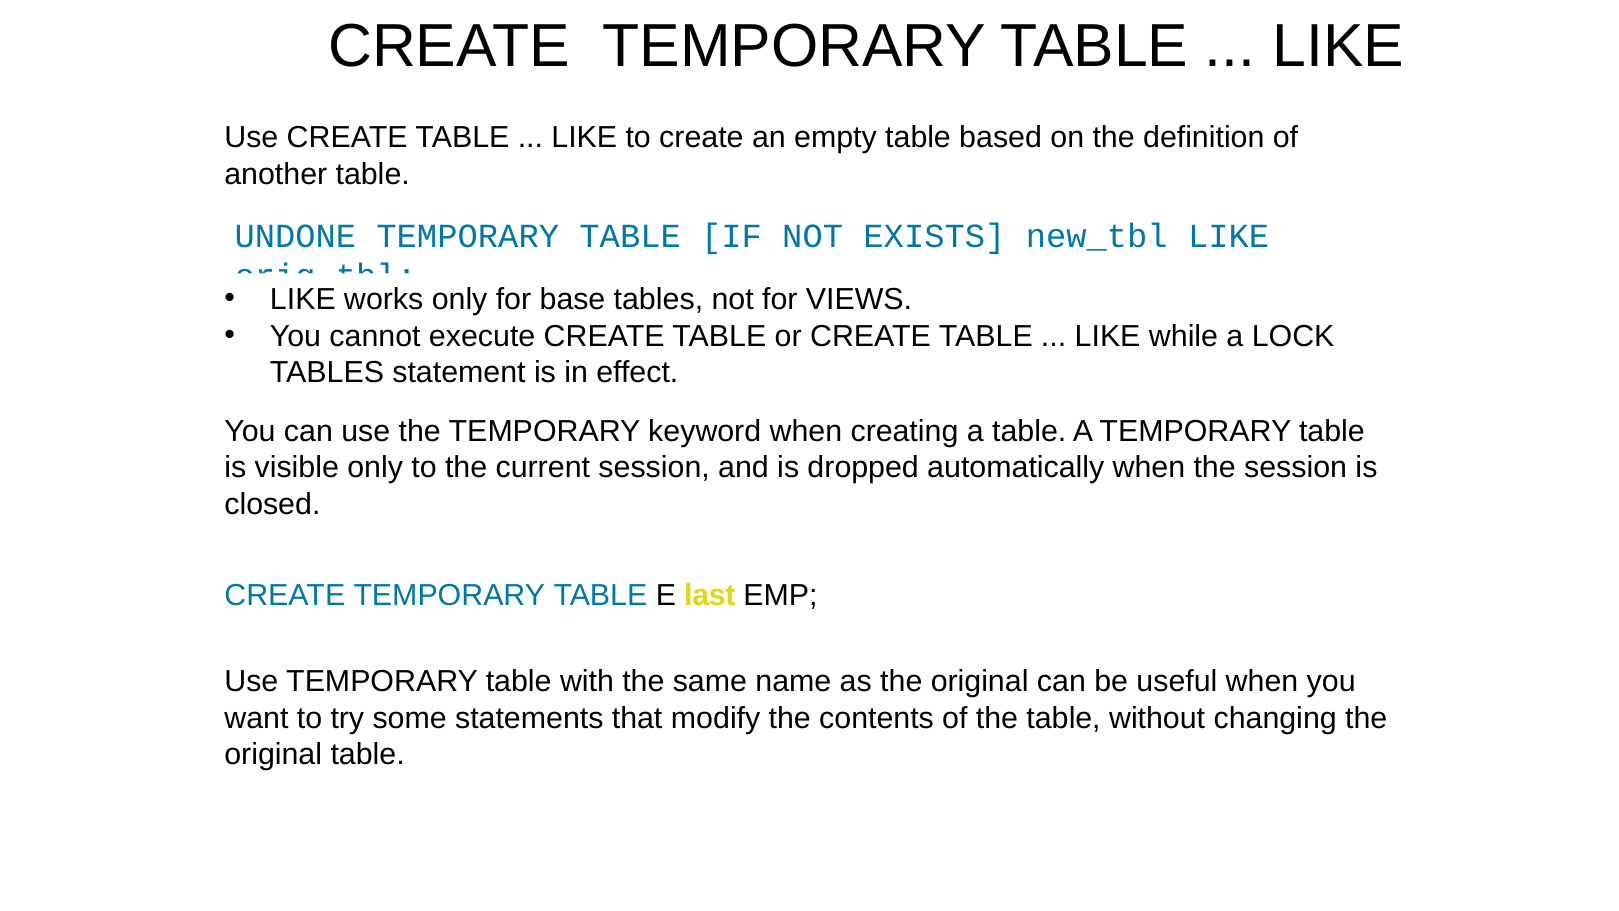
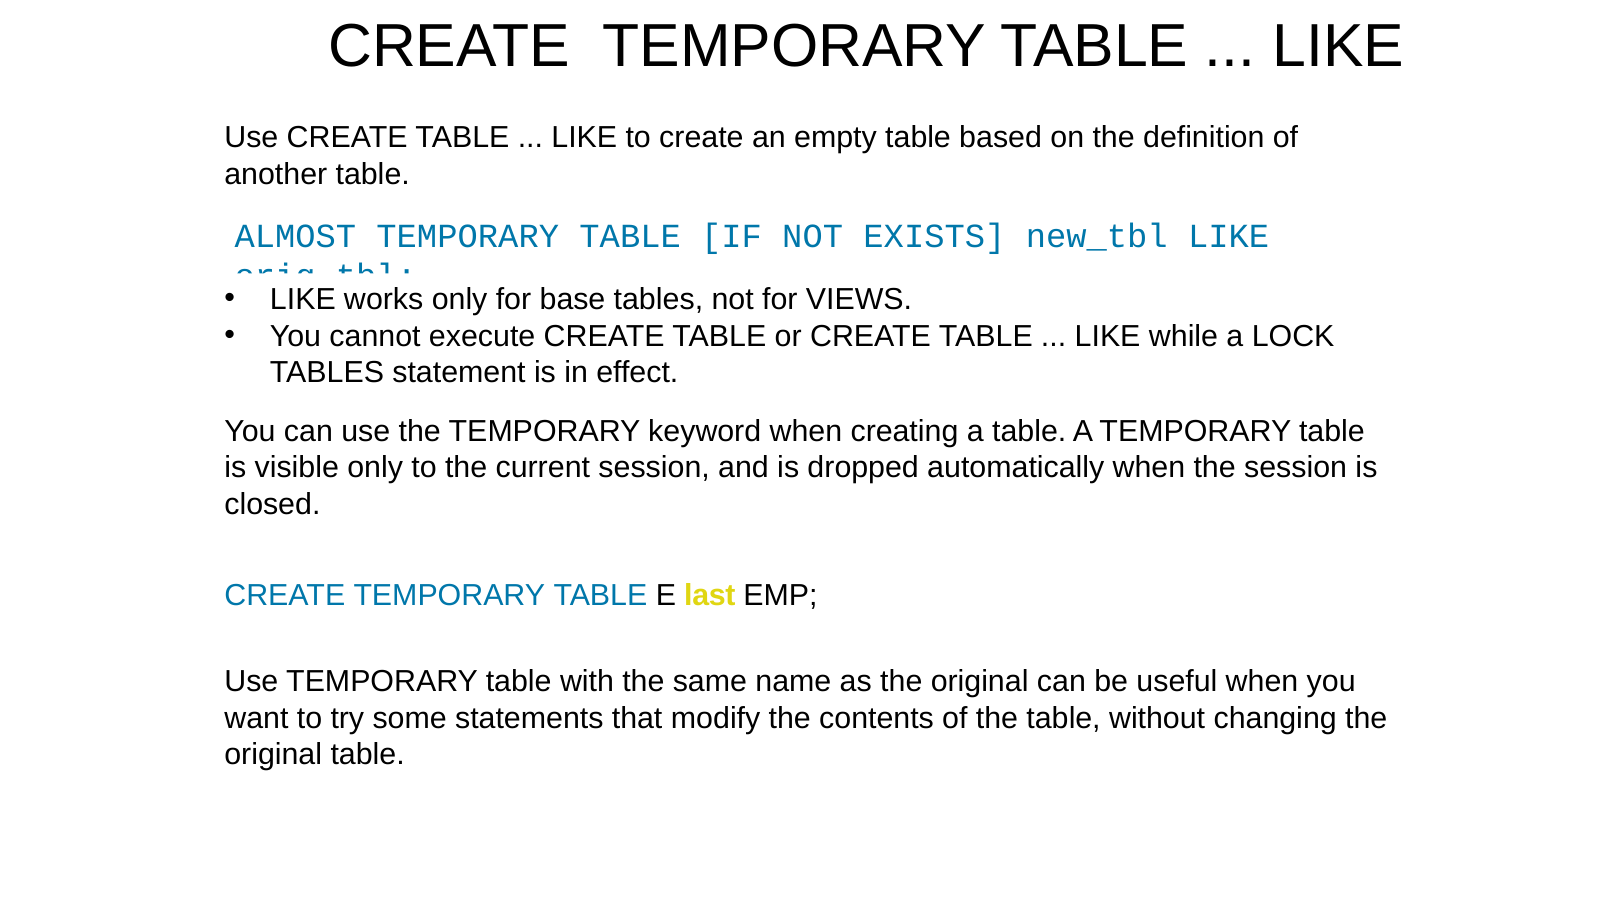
UNDONE: UNDONE -> ALMOST
